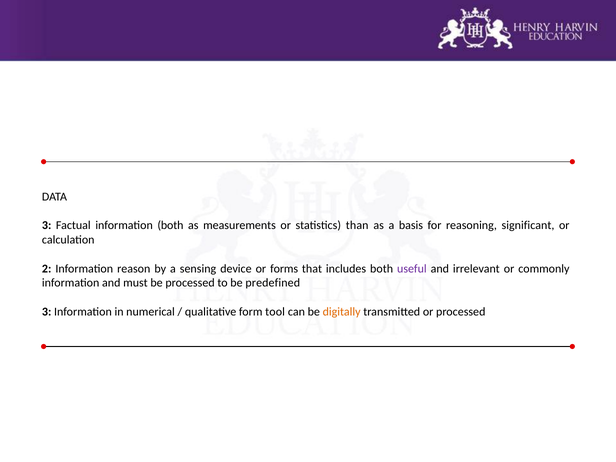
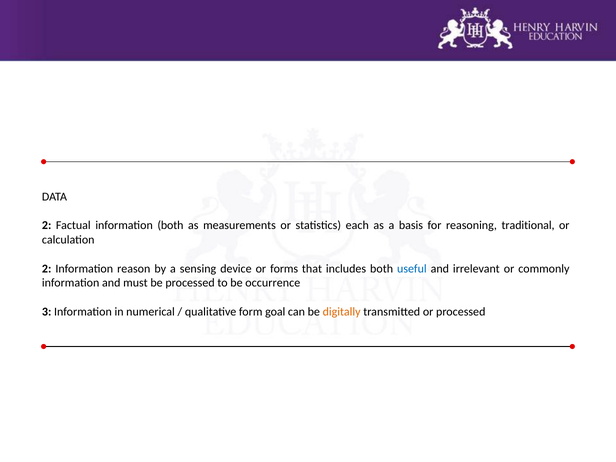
3 at (47, 225): 3 -> 2
than: than -> each
significant: significant -> traditional
useful colour: purple -> blue
predefined: predefined -> occurrence
tool: tool -> goal
